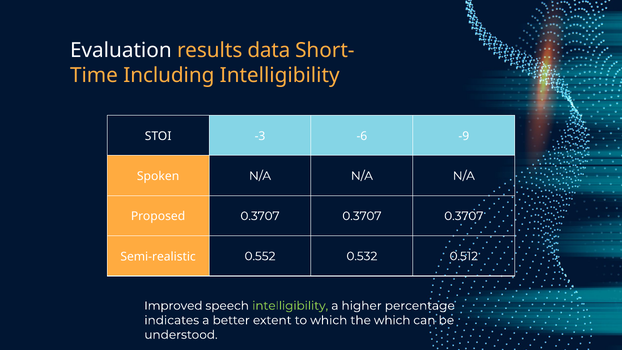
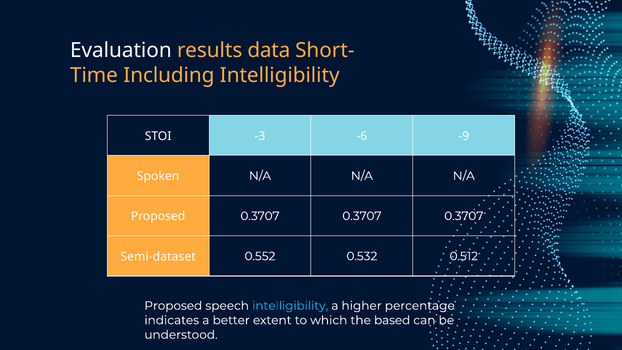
Semi-realistic: Semi-realistic -> Semi-dataset
Improved at (173, 306): Improved -> Proposed
intelligibility at (290, 306) colour: light green -> light blue
the which: which -> based
